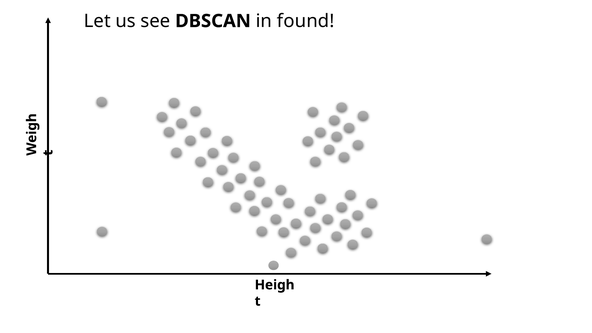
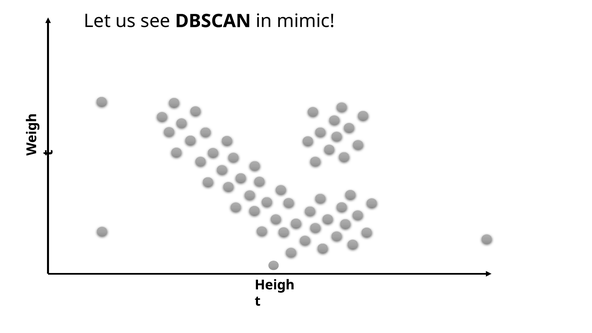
found: found -> mimic
